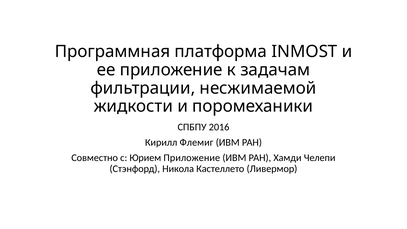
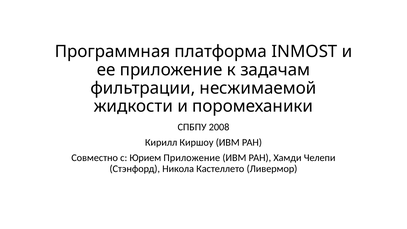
2016: 2016 -> 2008
Флемиг: Флемиг -> Киршоу
